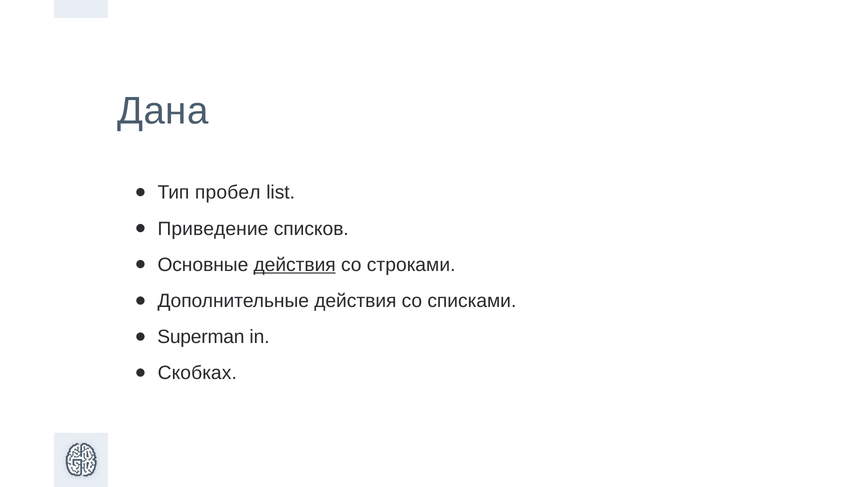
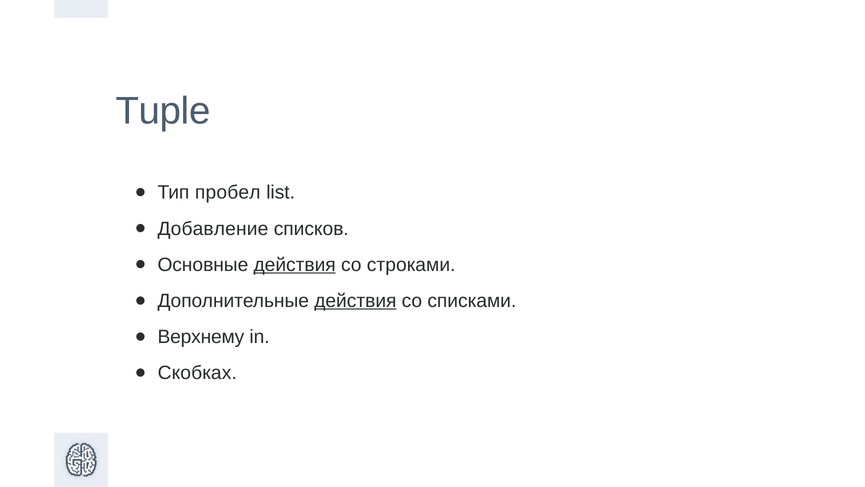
Дана: Дана -> Tuple
Приведение: Приведение -> Добавление
действия at (355, 301) underline: none -> present
Superman: Superman -> Верхнему
